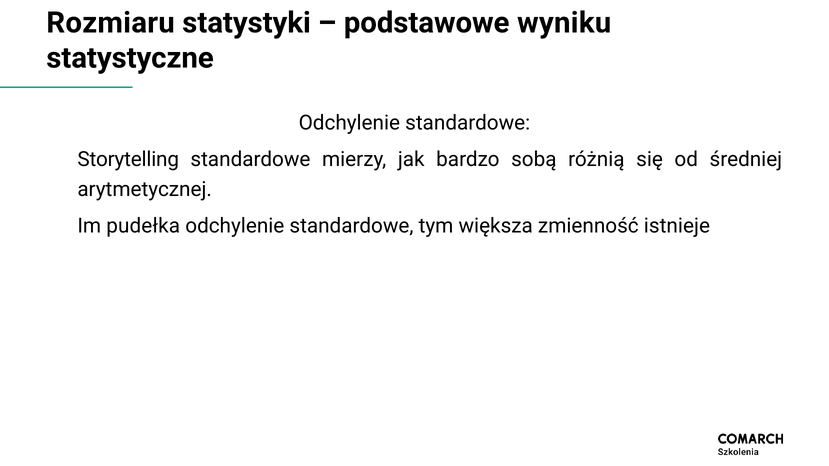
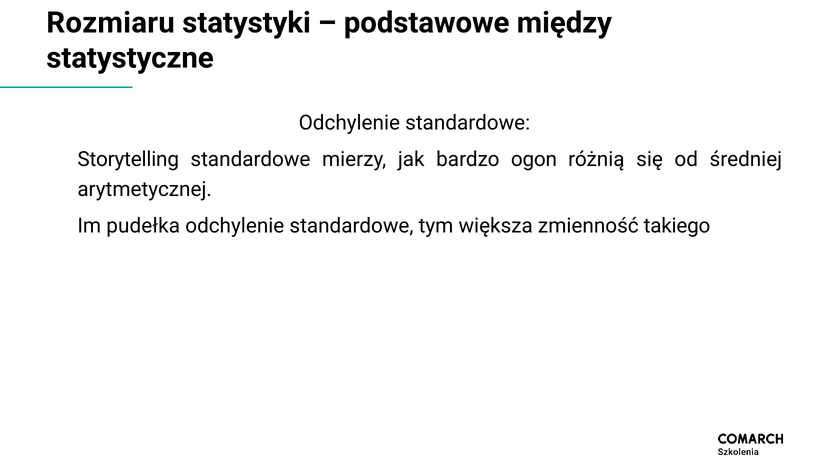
wyniku: wyniku -> między
sobą: sobą -> ogon
istnieje: istnieje -> takiego
